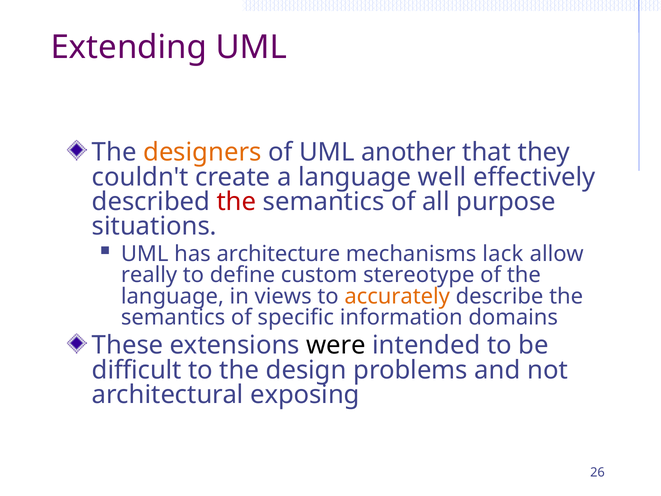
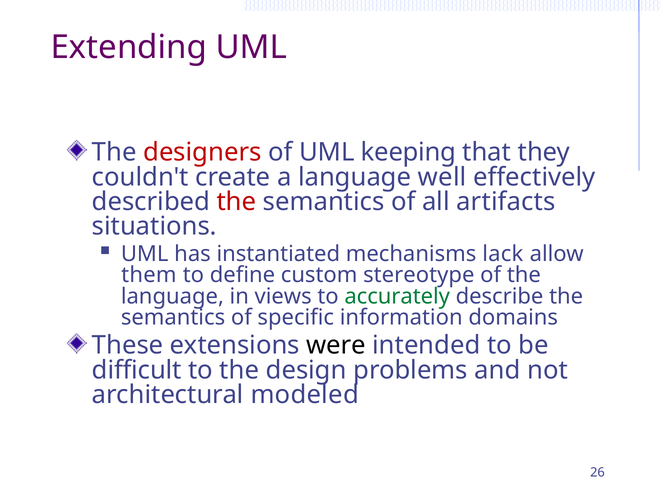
designers colour: orange -> red
another: another -> keeping
purpose: purpose -> artifacts
architecture: architecture -> instantiated
really: really -> them
accurately colour: orange -> green
exposing: exposing -> modeled
